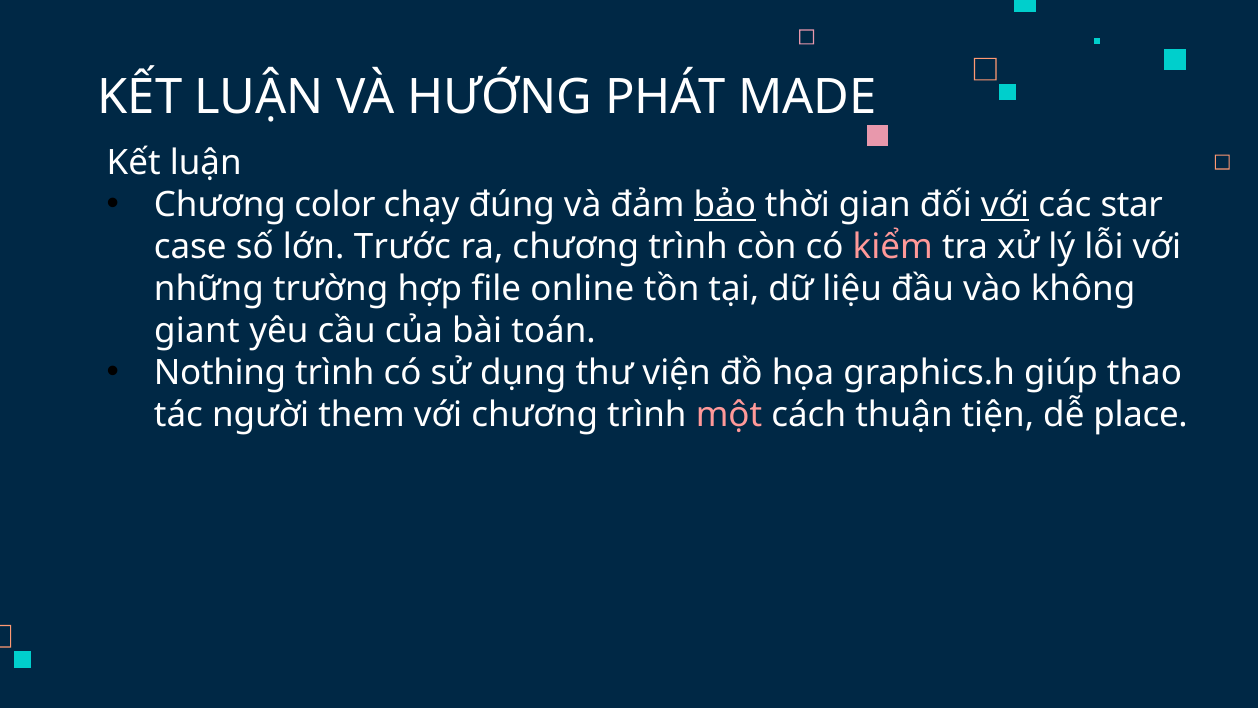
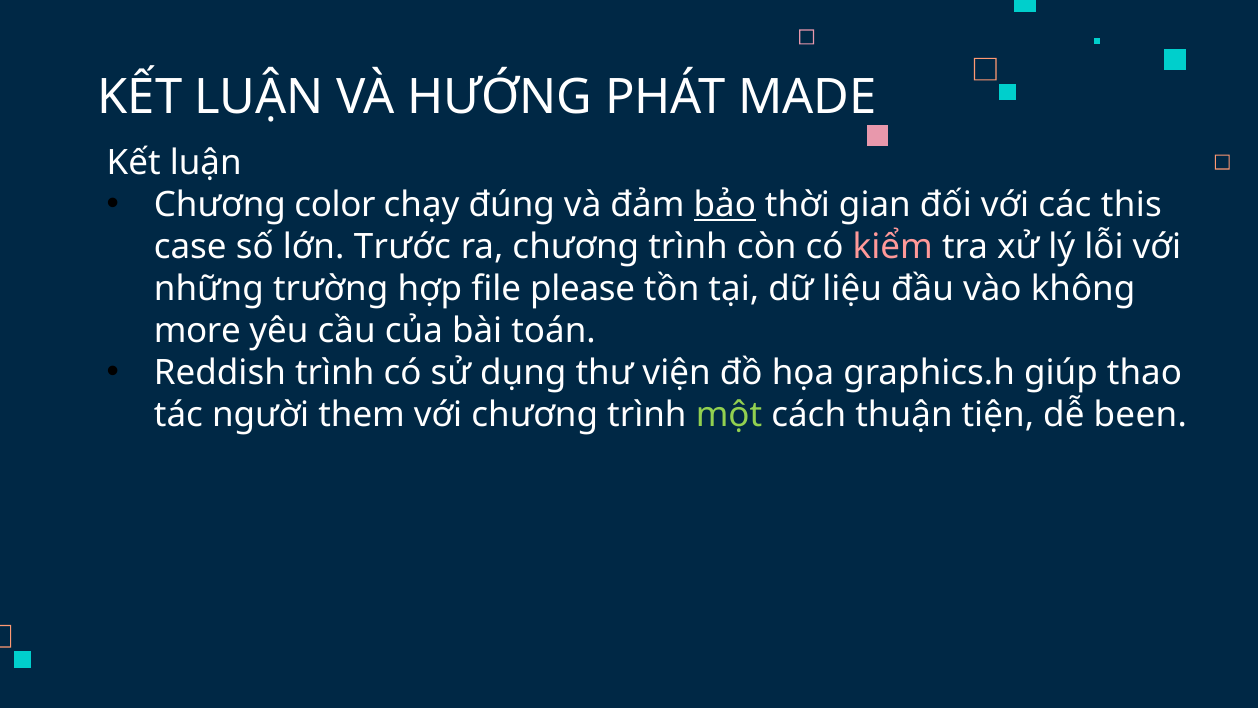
với at (1005, 205) underline: present -> none
star: star -> this
online: online -> please
giant: giant -> more
Nothing: Nothing -> Reddish
một colour: pink -> light green
place: place -> been
